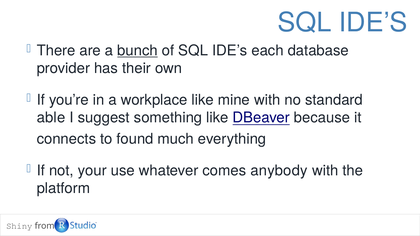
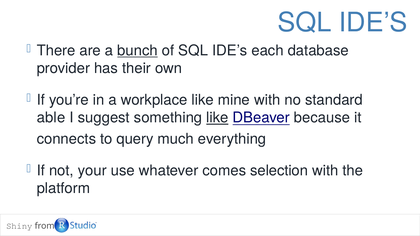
like at (217, 118) underline: none -> present
found: found -> query
anybody: anybody -> selection
